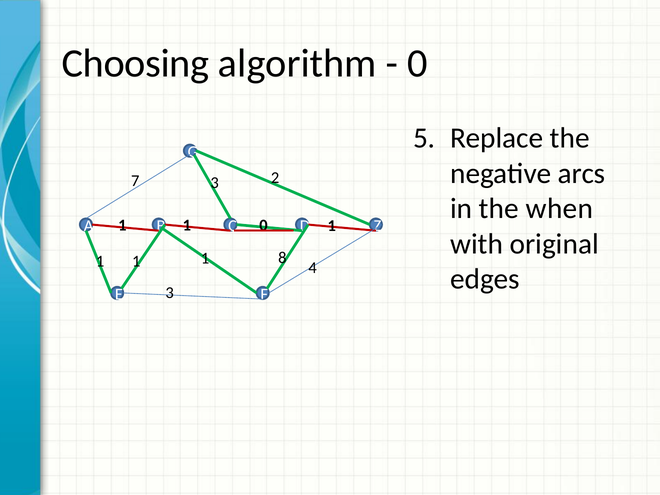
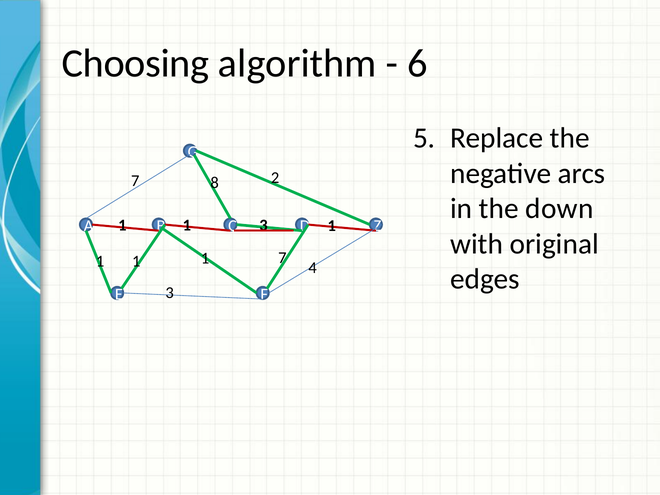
0 at (417, 64): 0 -> 6
7 3: 3 -> 8
when: when -> down
1 0: 0 -> 3
1 8: 8 -> 7
